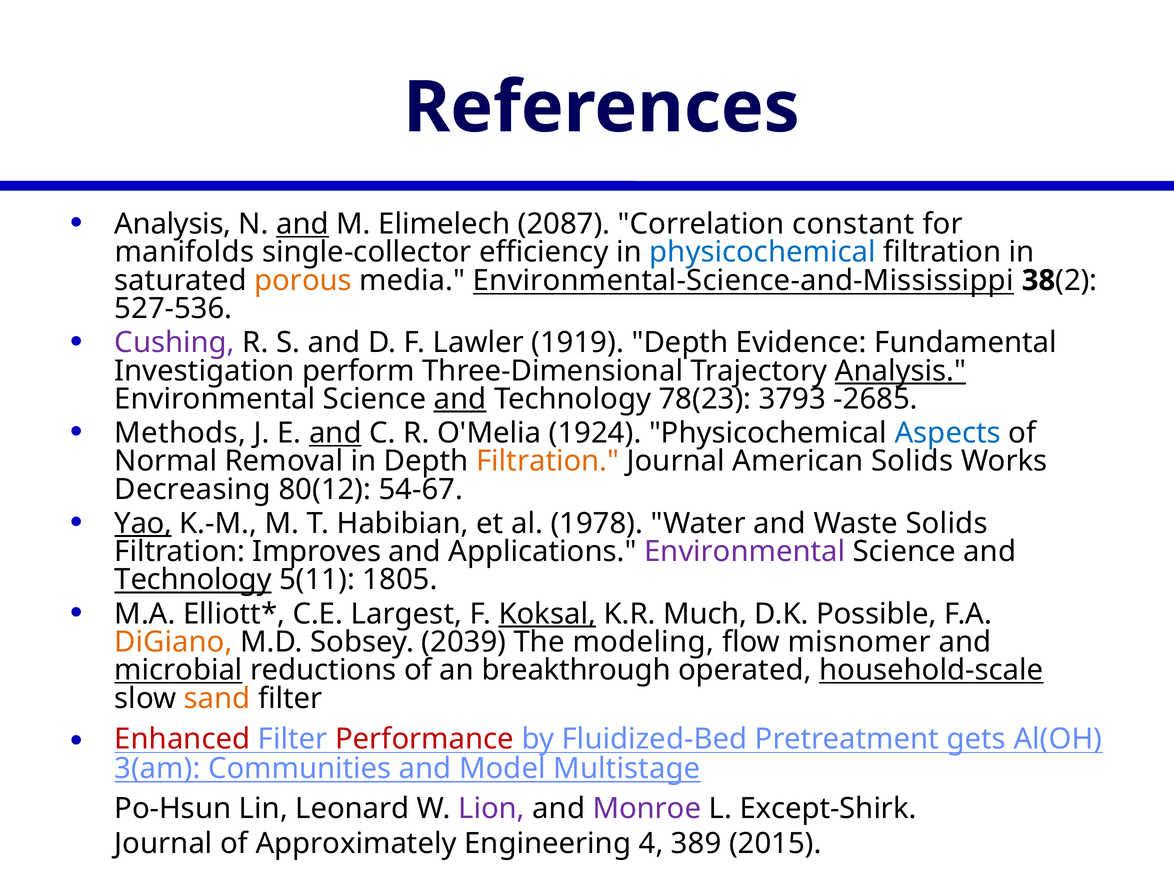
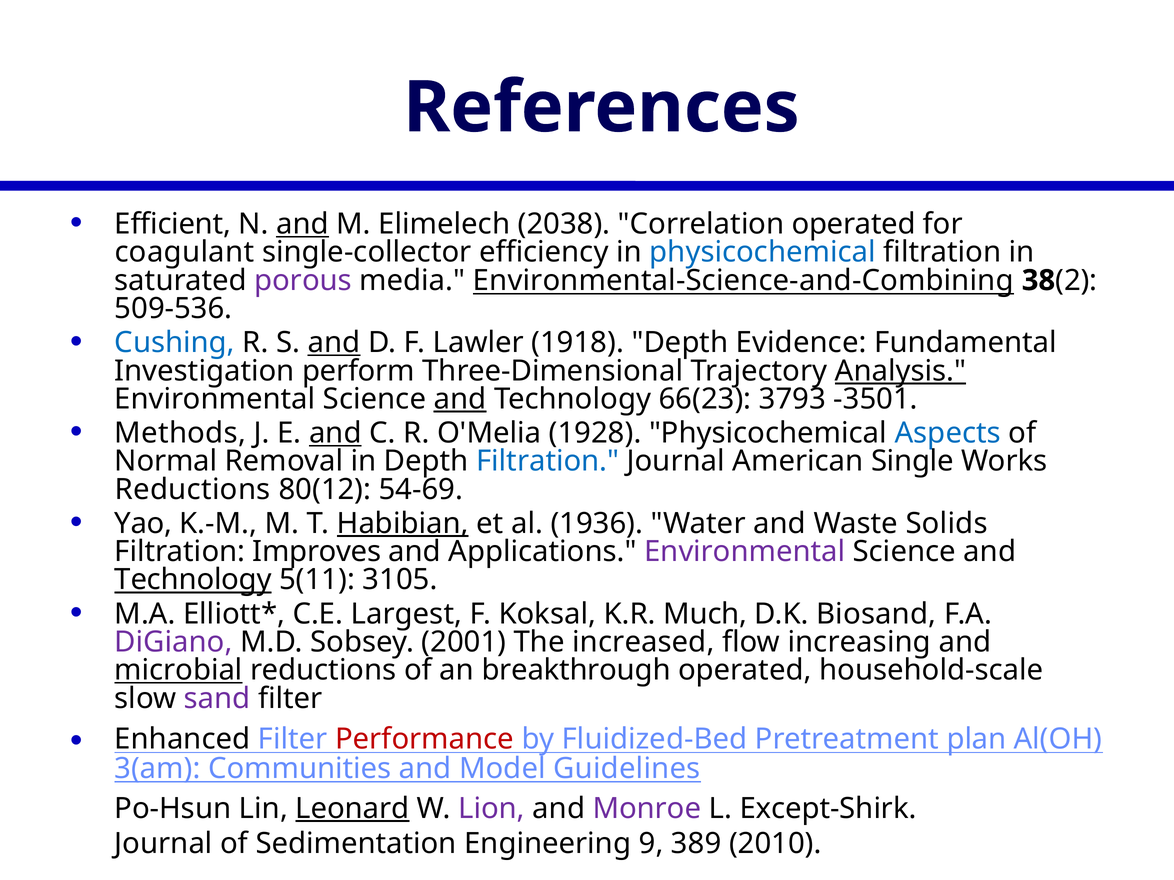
Analysis at (173, 224): Analysis -> Efficient
2087: 2087 -> 2038
Correlation constant: constant -> operated
manifolds: manifolds -> coagulant
porous colour: orange -> purple
Environmental-Science-and-Mississippi: Environmental-Science-and-Mississippi -> Environmental-Science-and-Combining
527-536: 527-536 -> 509-536
Cushing colour: purple -> blue
and at (334, 343) underline: none -> present
1919: 1919 -> 1918
78(23: 78(23 -> 66(23
-2685: -2685 -> -3501
1924: 1924 -> 1928
Filtration at (548, 461) colour: orange -> blue
American Solids: Solids -> Single
Decreasing at (193, 490): Decreasing -> Reductions
54-67: 54-67 -> 54-69
Yao underline: present -> none
Habibian underline: none -> present
1978: 1978 -> 1936
1805: 1805 -> 3105
Koksal underline: present -> none
Possible: Possible -> Biosand
DiGiano colour: orange -> purple
2039: 2039 -> 2001
modeling: modeling -> increased
misnomer: misnomer -> increasing
household-scale underline: present -> none
sand colour: orange -> purple
Enhanced colour: red -> black
gets: gets -> plan
Multistage: Multistage -> Guidelines
Leonard underline: none -> present
Approximately: Approximately -> Sedimentation
4: 4 -> 9
2015: 2015 -> 2010
